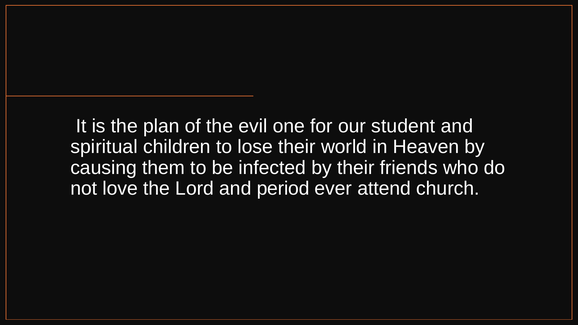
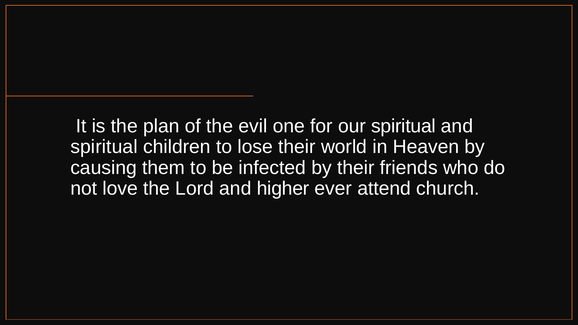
our student: student -> spiritual
period: period -> higher
